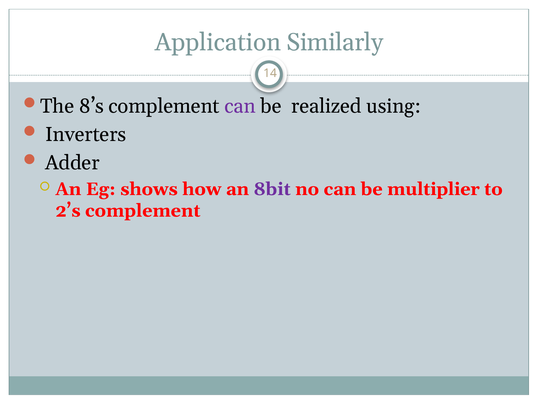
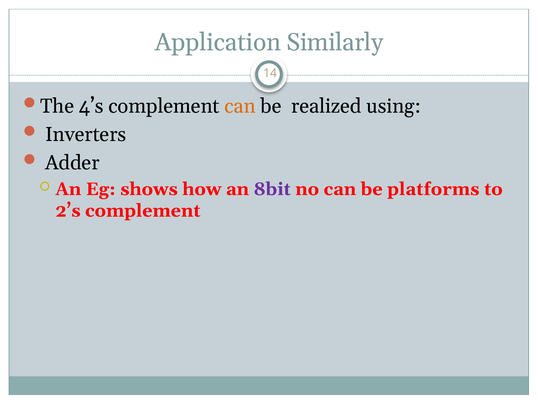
8’s: 8’s -> 4’s
can at (240, 106) colour: purple -> orange
multiplier: multiplier -> platforms
